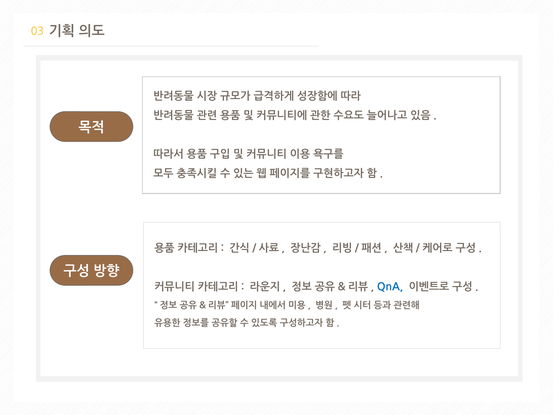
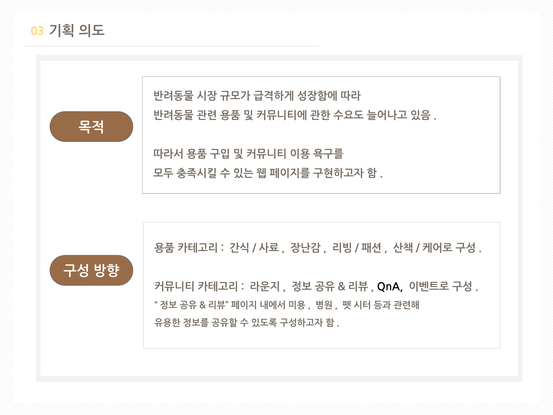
QnA colour: blue -> black
